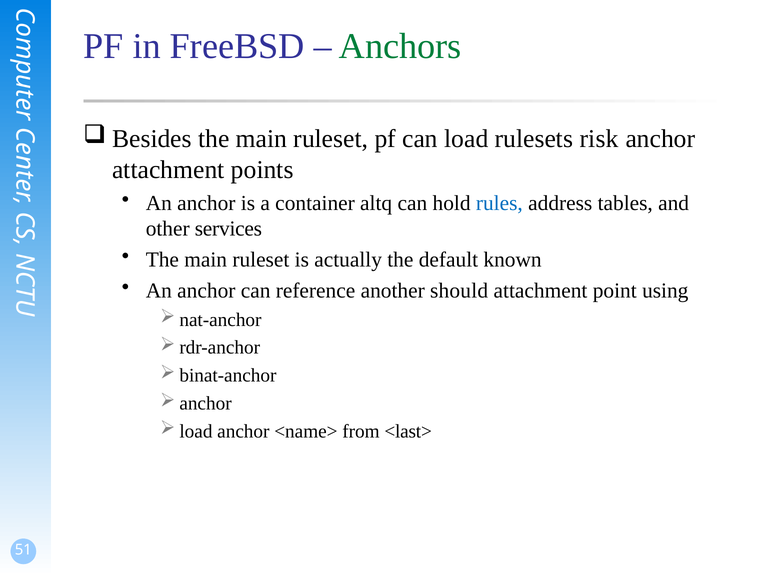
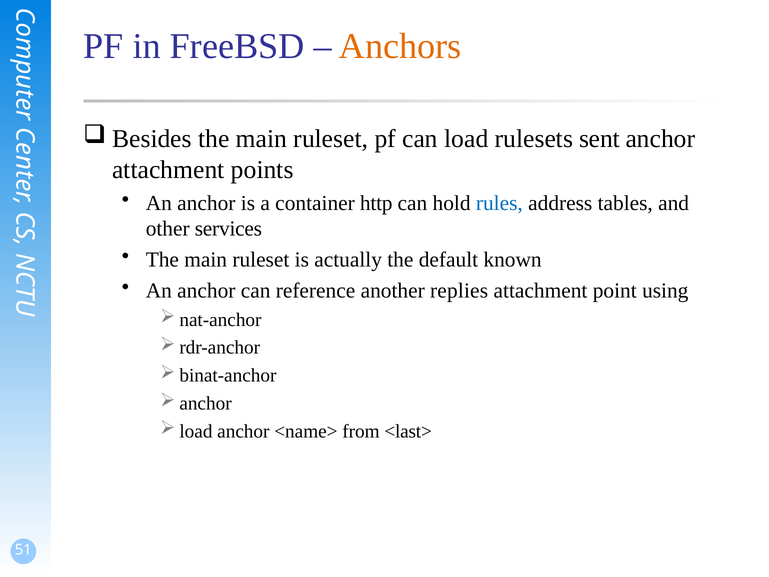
Anchors colour: green -> orange
risk: risk -> sent
altq: altq -> http
should: should -> replies
